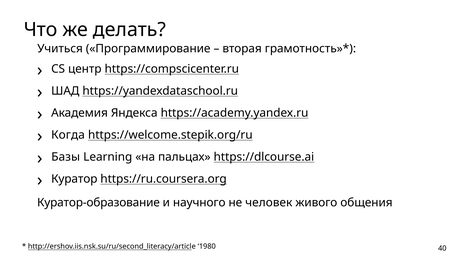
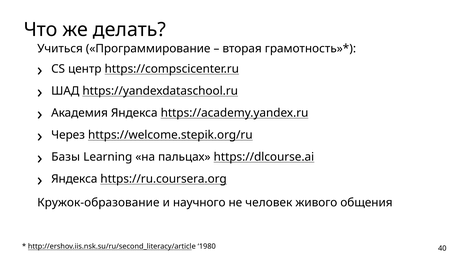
Когда: Когда -> Через
Куратор at (74, 179): Куратор -> Яндекса
Куратор-образование: Куратор-образование -> Кружок-образование
